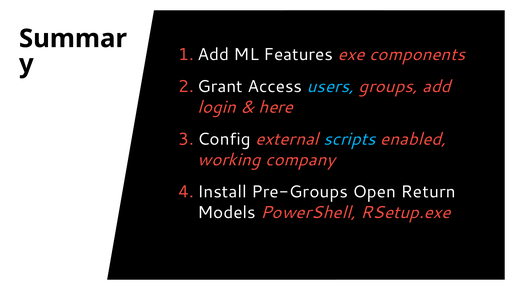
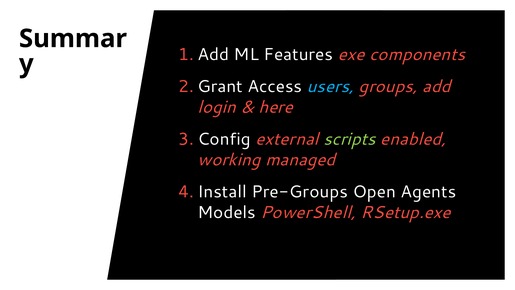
scripts colour: light blue -> light green
company: company -> managed
Return: Return -> Agents
